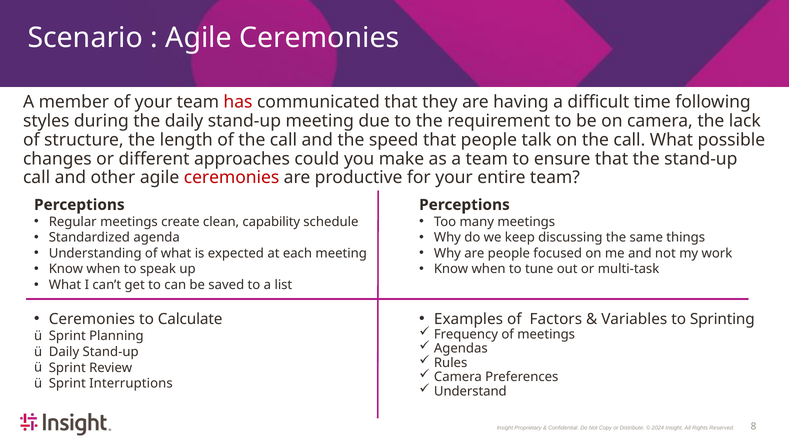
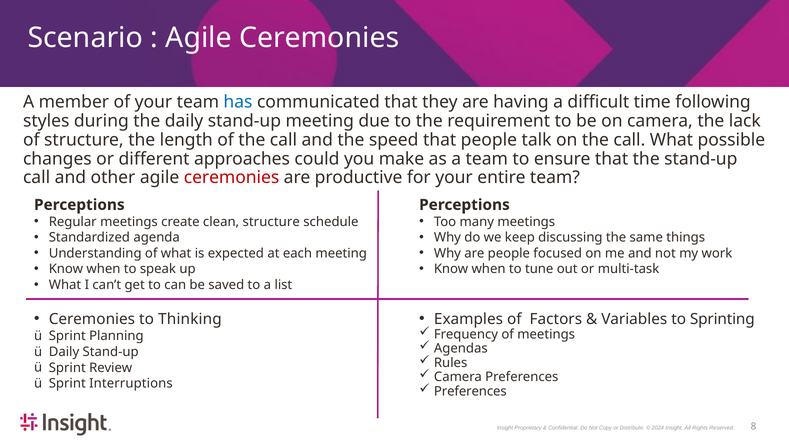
has colour: red -> blue
clean capability: capability -> structure
Calculate: Calculate -> Thinking
Understand at (470, 391): Understand -> Preferences
